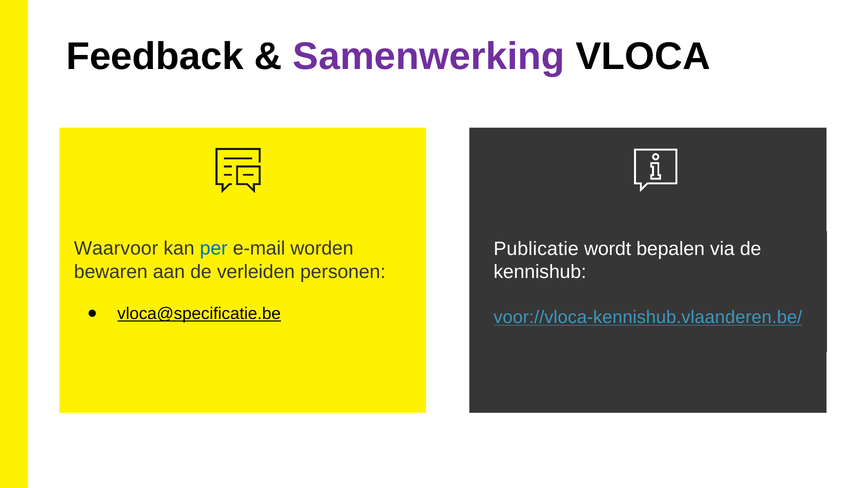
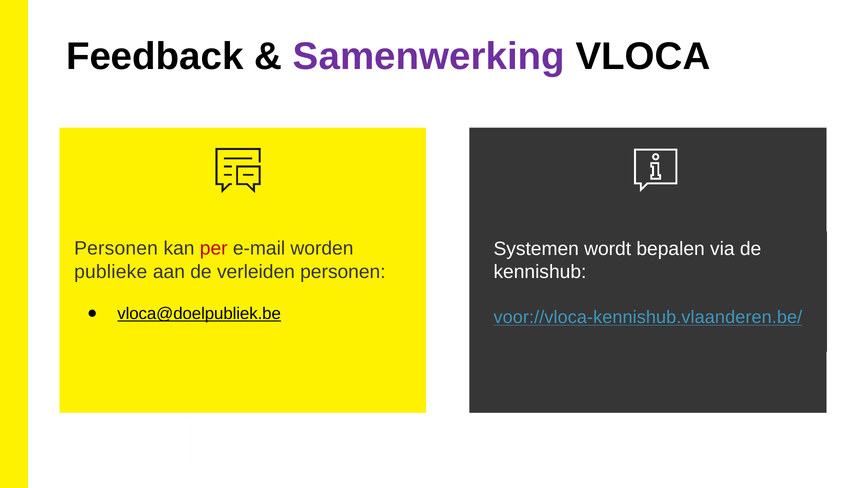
Waarvoor at (116, 248): Waarvoor -> Personen
per colour: blue -> red
Publicatie: Publicatie -> Systemen
bewaren: bewaren -> publieke
vloca@specificatie.be: vloca@specificatie.be -> vloca@doelpubliek.be
